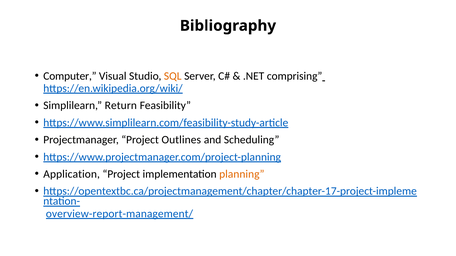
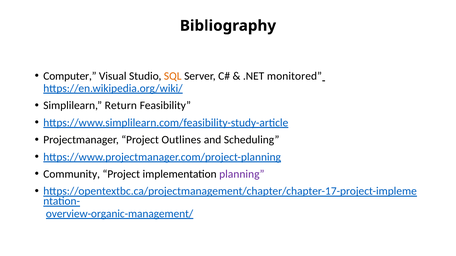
comprising: comprising -> monitored
Application: Application -> Community
planning colour: orange -> purple
overview-report-management/: overview-report-management/ -> overview-organic-management/
